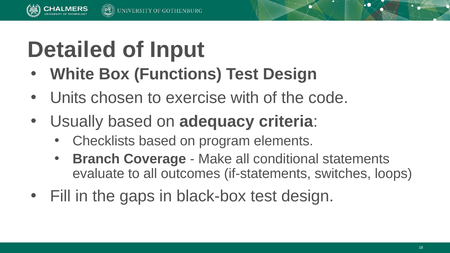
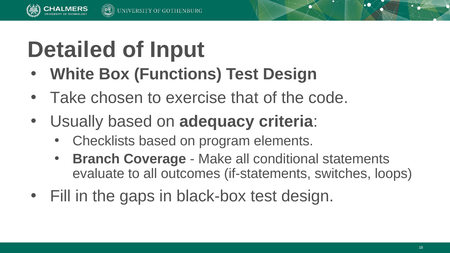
Units: Units -> Take
with: with -> that
